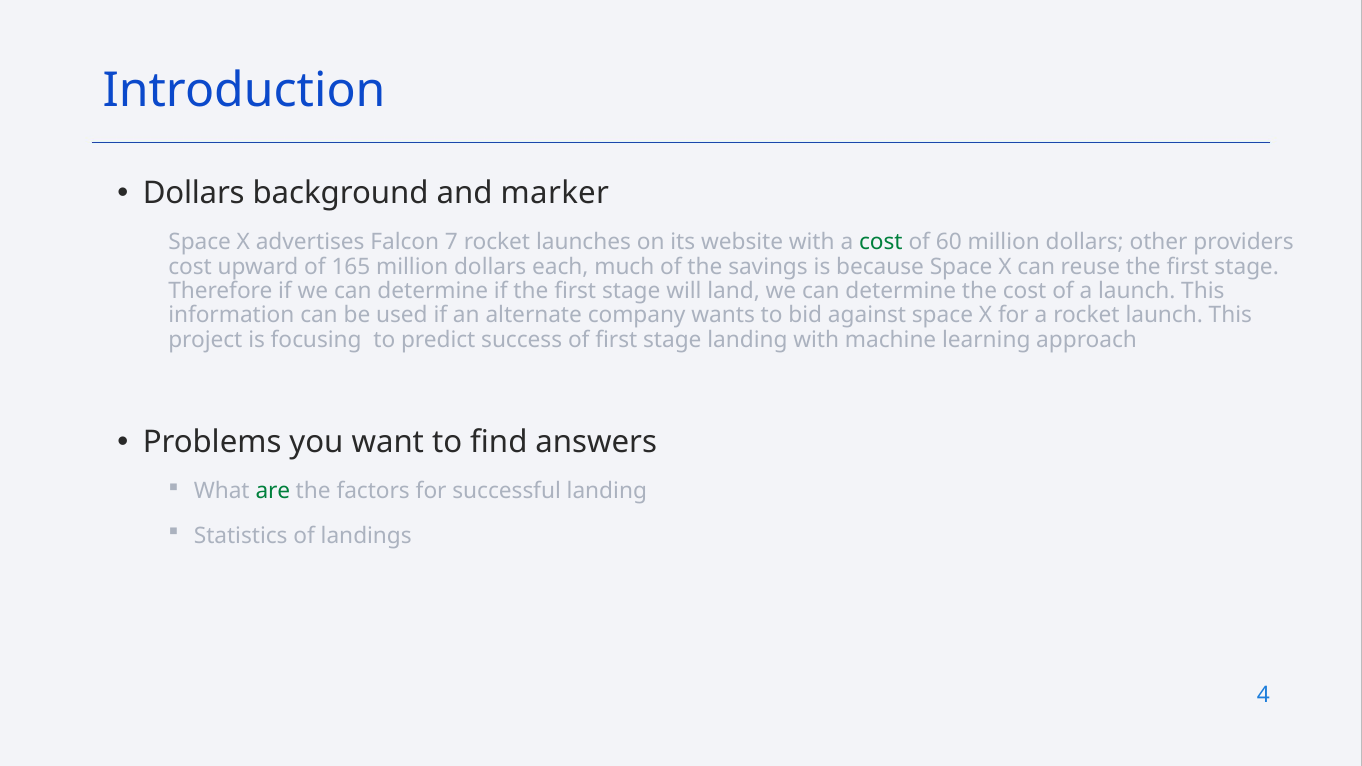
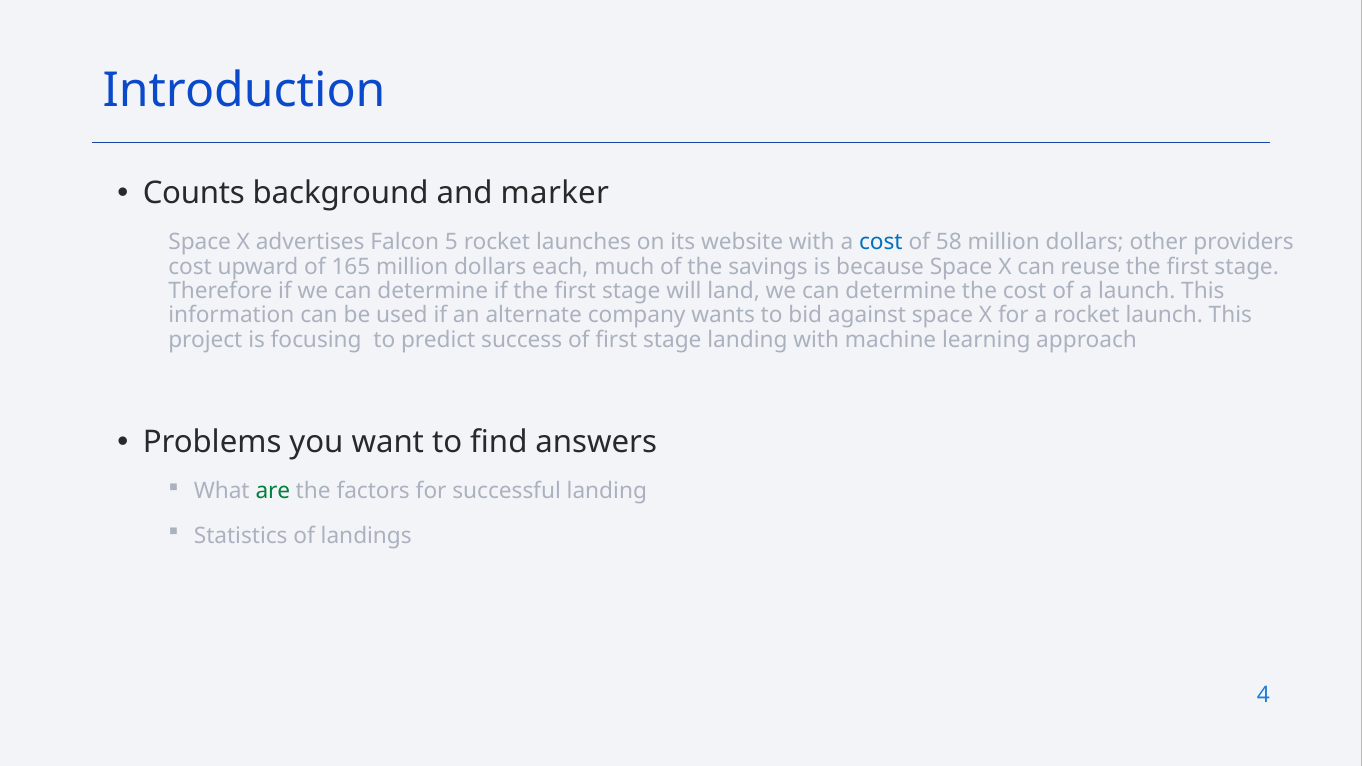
Dollars at (194, 193): Dollars -> Counts
7: 7 -> 5
cost at (881, 242) colour: green -> blue
60: 60 -> 58
